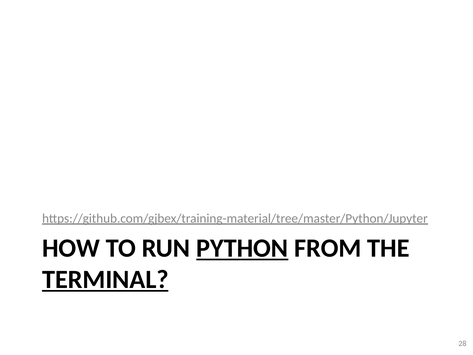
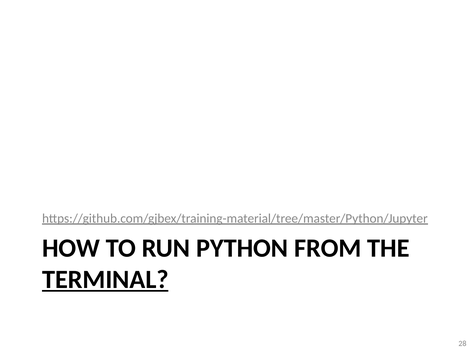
PYTHON underline: present -> none
